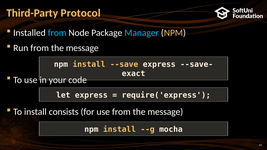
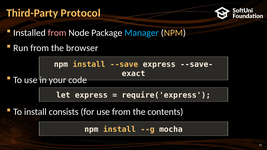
from at (57, 33) colour: light blue -> pink
Run from the message: message -> browser
use from the message: message -> contents
